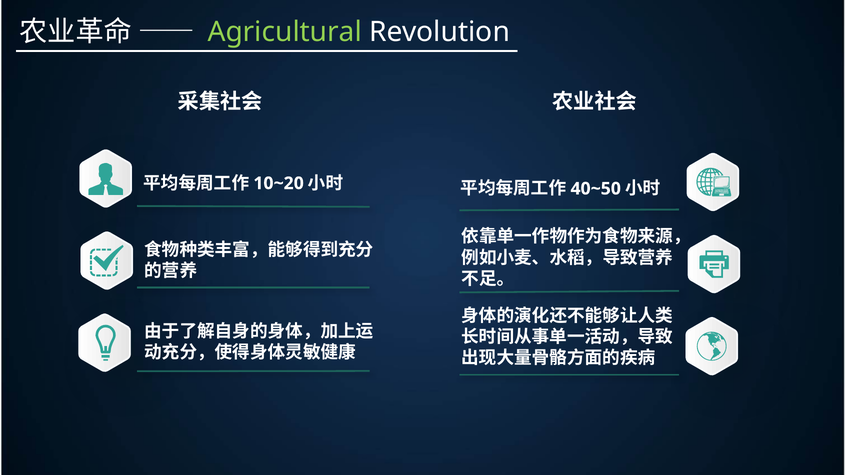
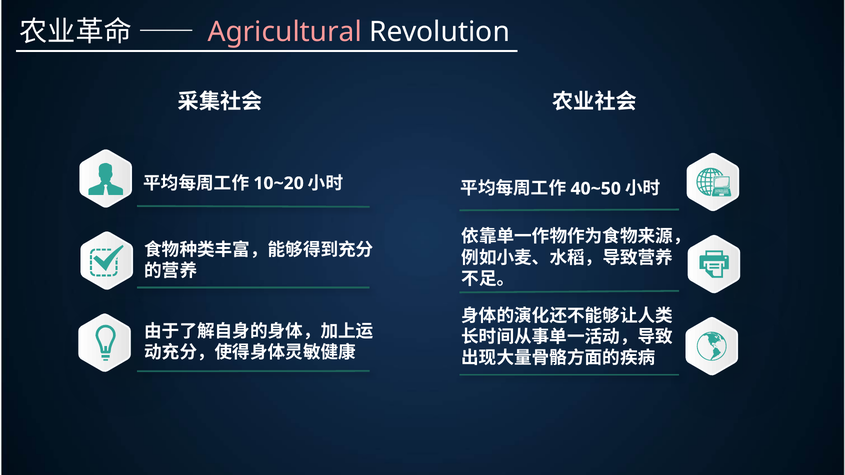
Agricultural colour: light green -> pink
